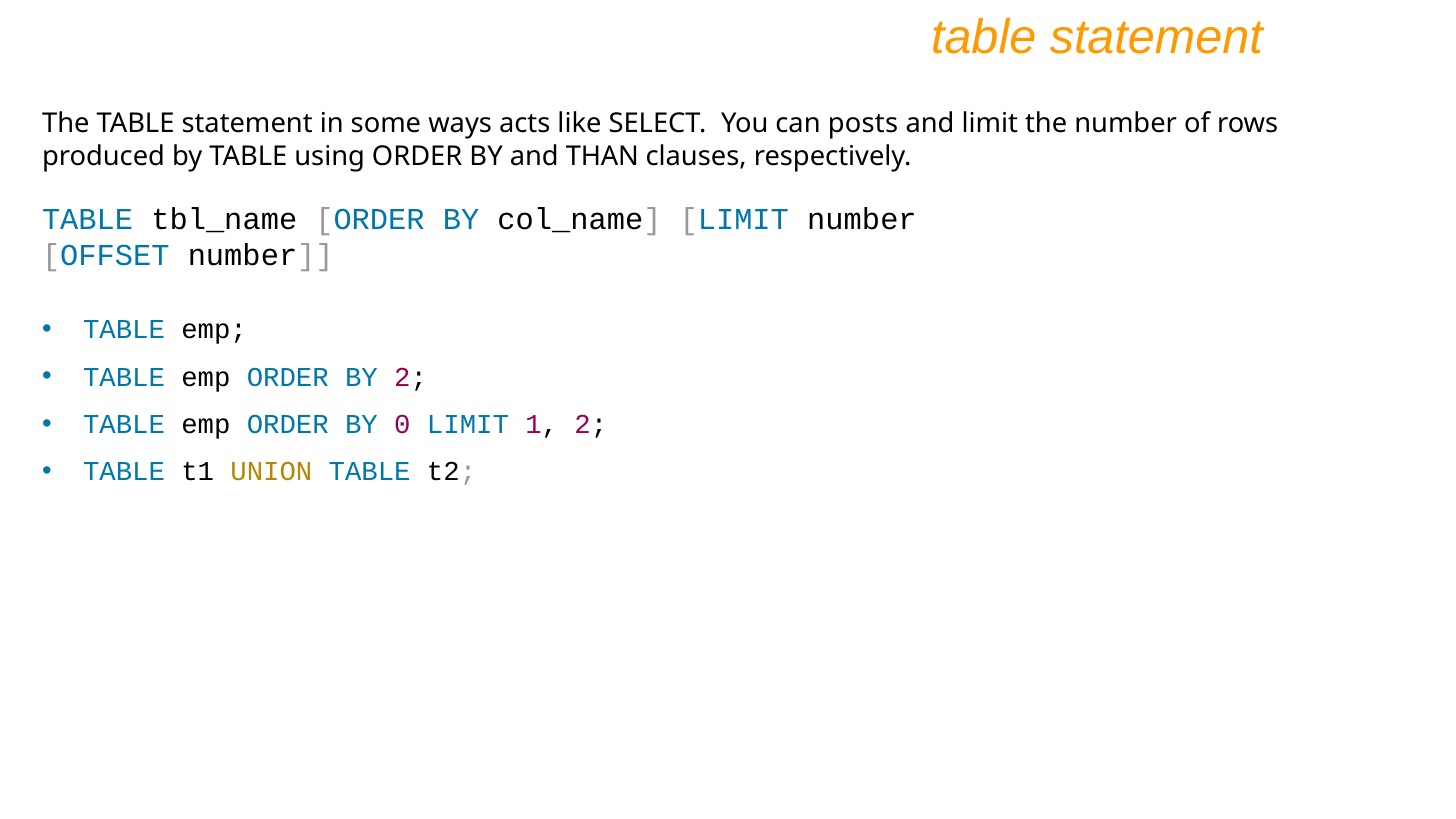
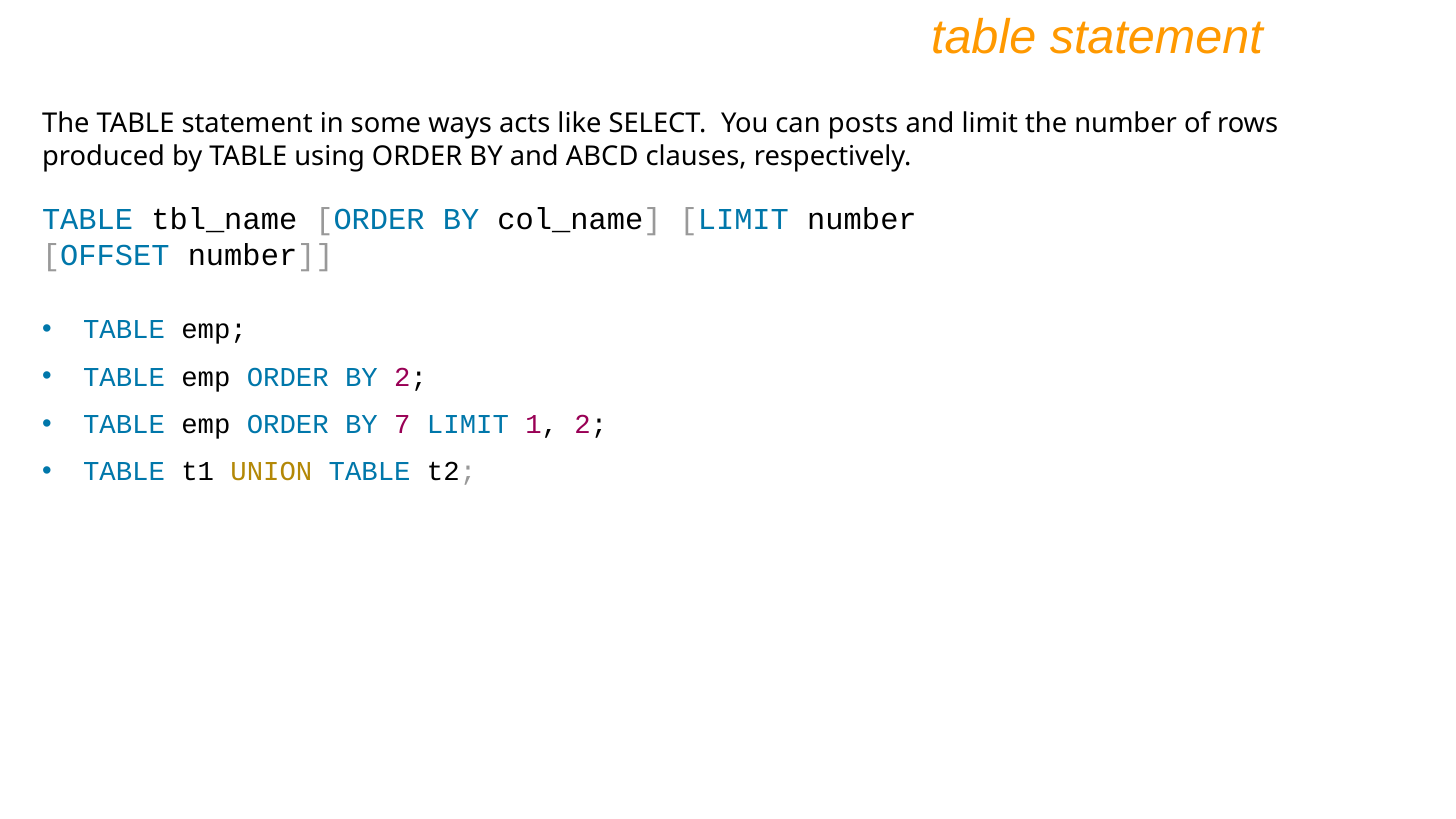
THAN: THAN -> ABCD
0: 0 -> 7
